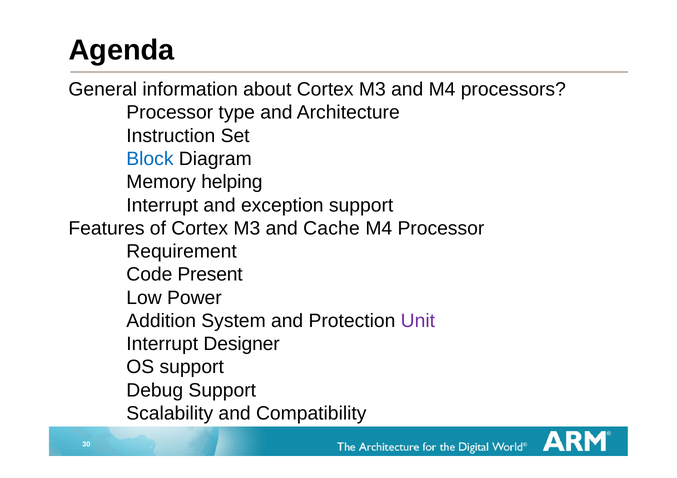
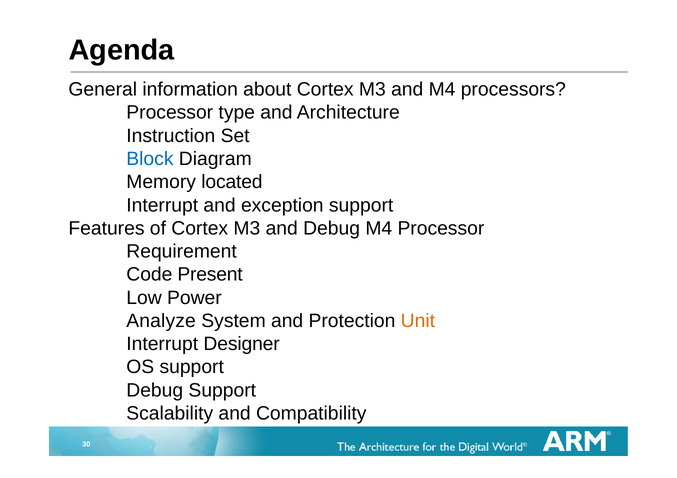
helping: helping -> located
and Cache: Cache -> Debug
Addition: Addition -> Analyze
Unit colour: purple -> orange
